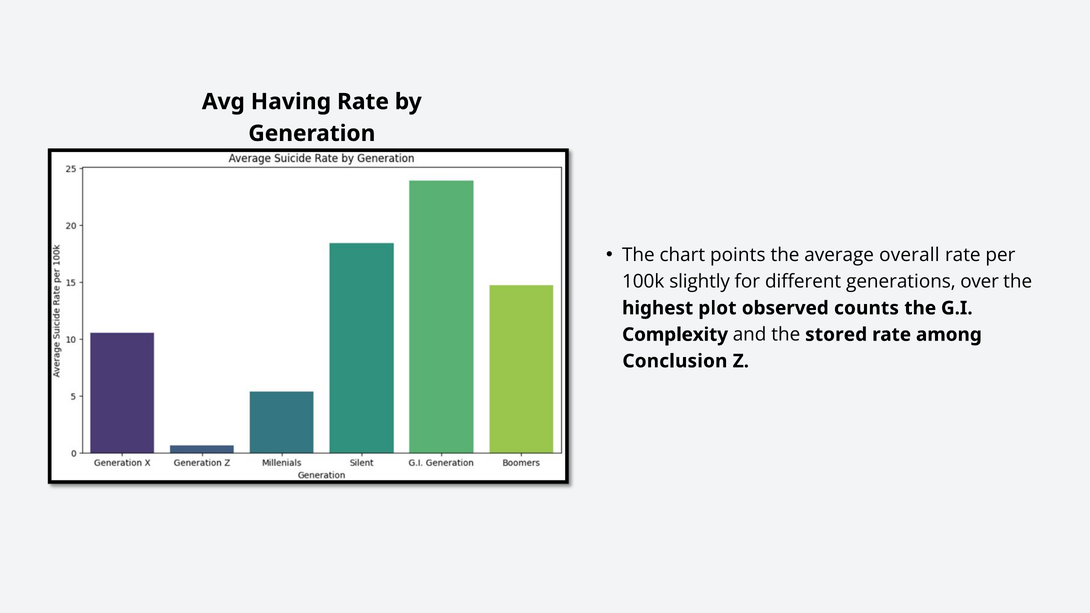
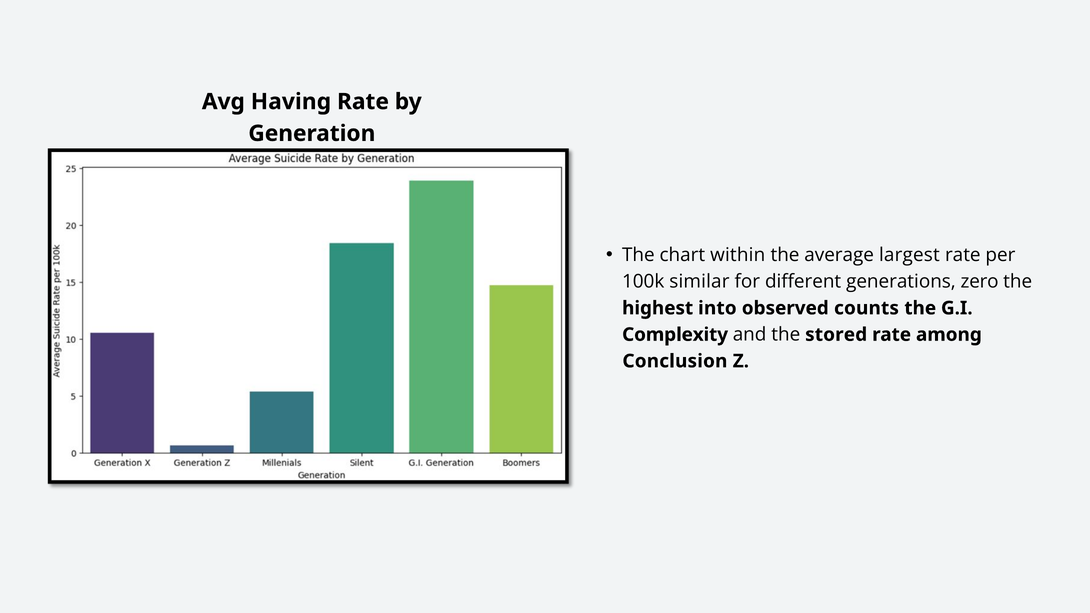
points: points -> within
overall: overall -> largest
slightly: slightly -> similar
over: over -> zero
plot: plot -> into
